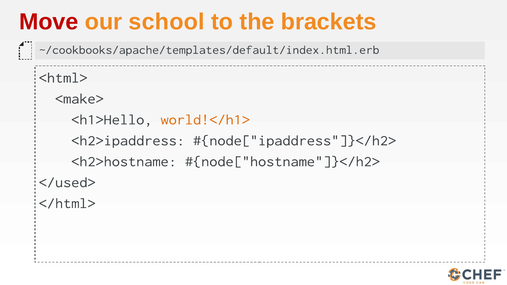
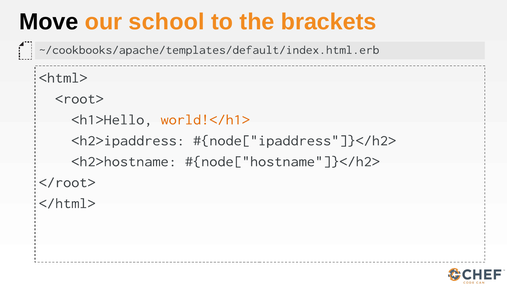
Move colour: red -> black
<make>: <make> -> <root>
</used>: </used> -> </root>
